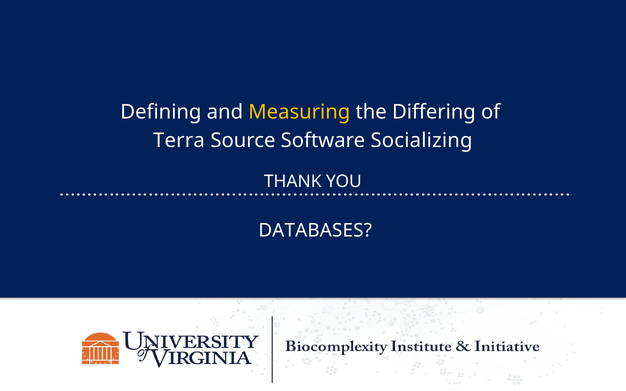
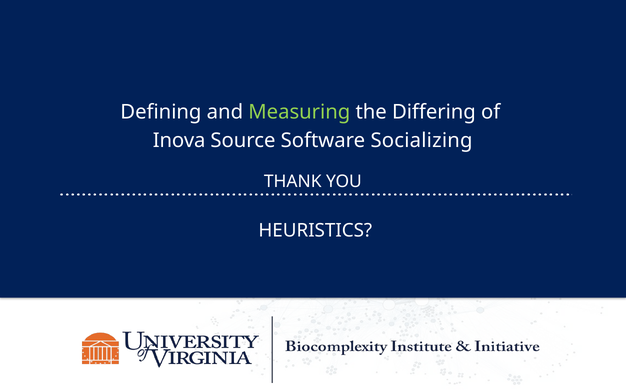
Measuring colour: yellow -> light green
Terra: Terra -> Inova
DATABASES: DATABASES -> HEURISTICS
